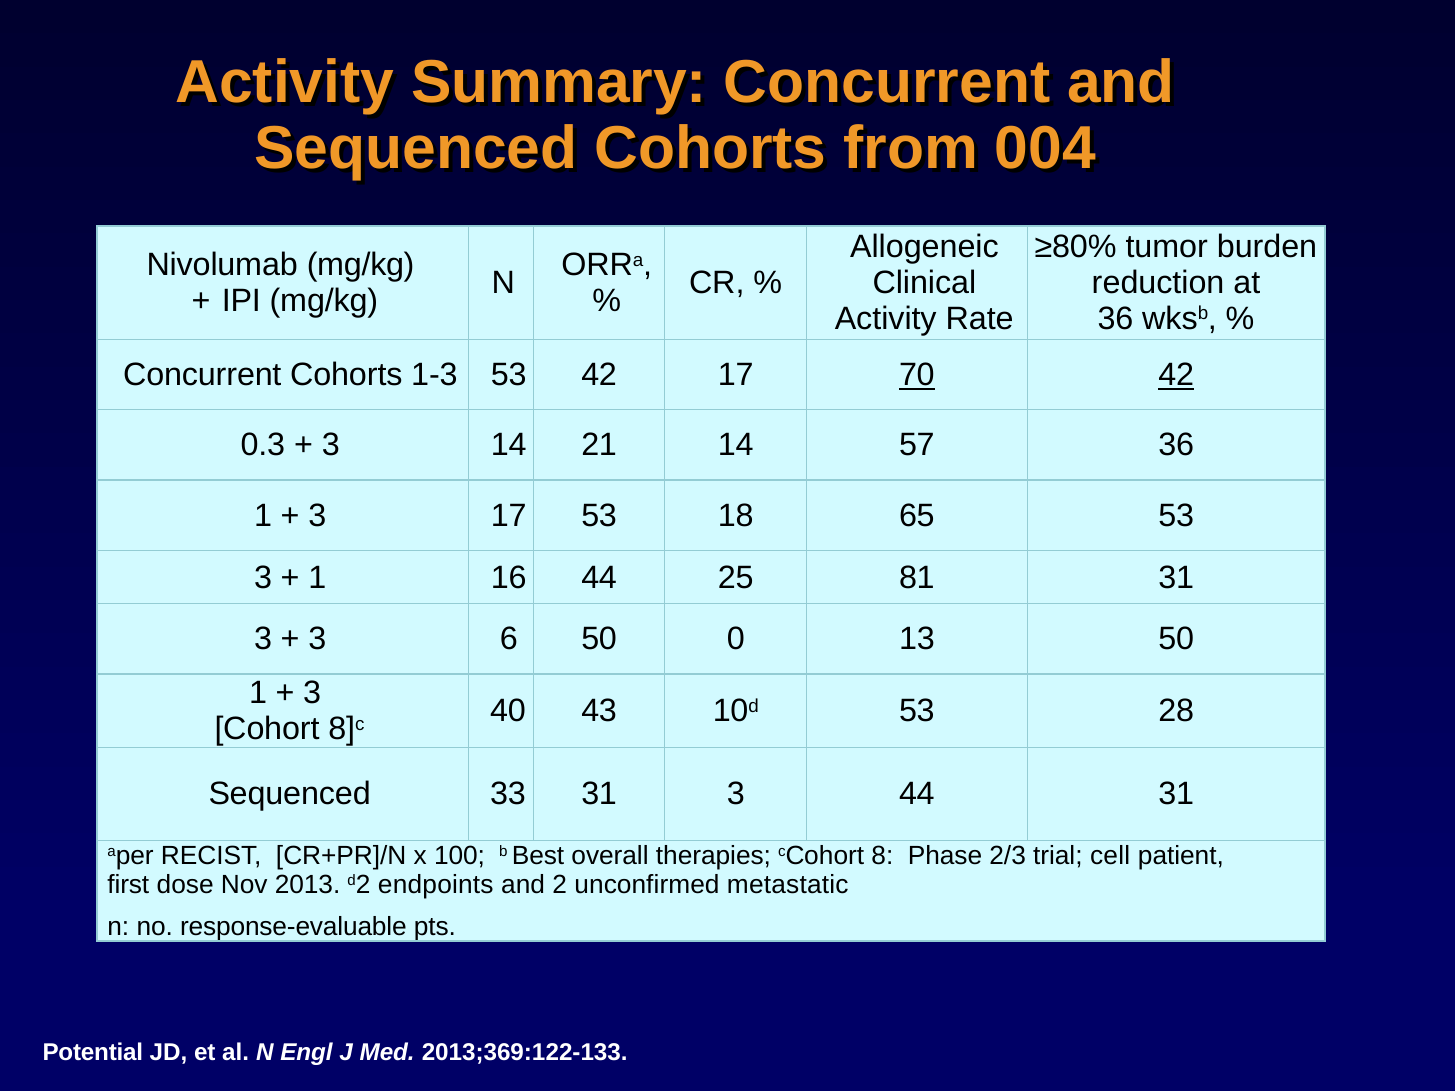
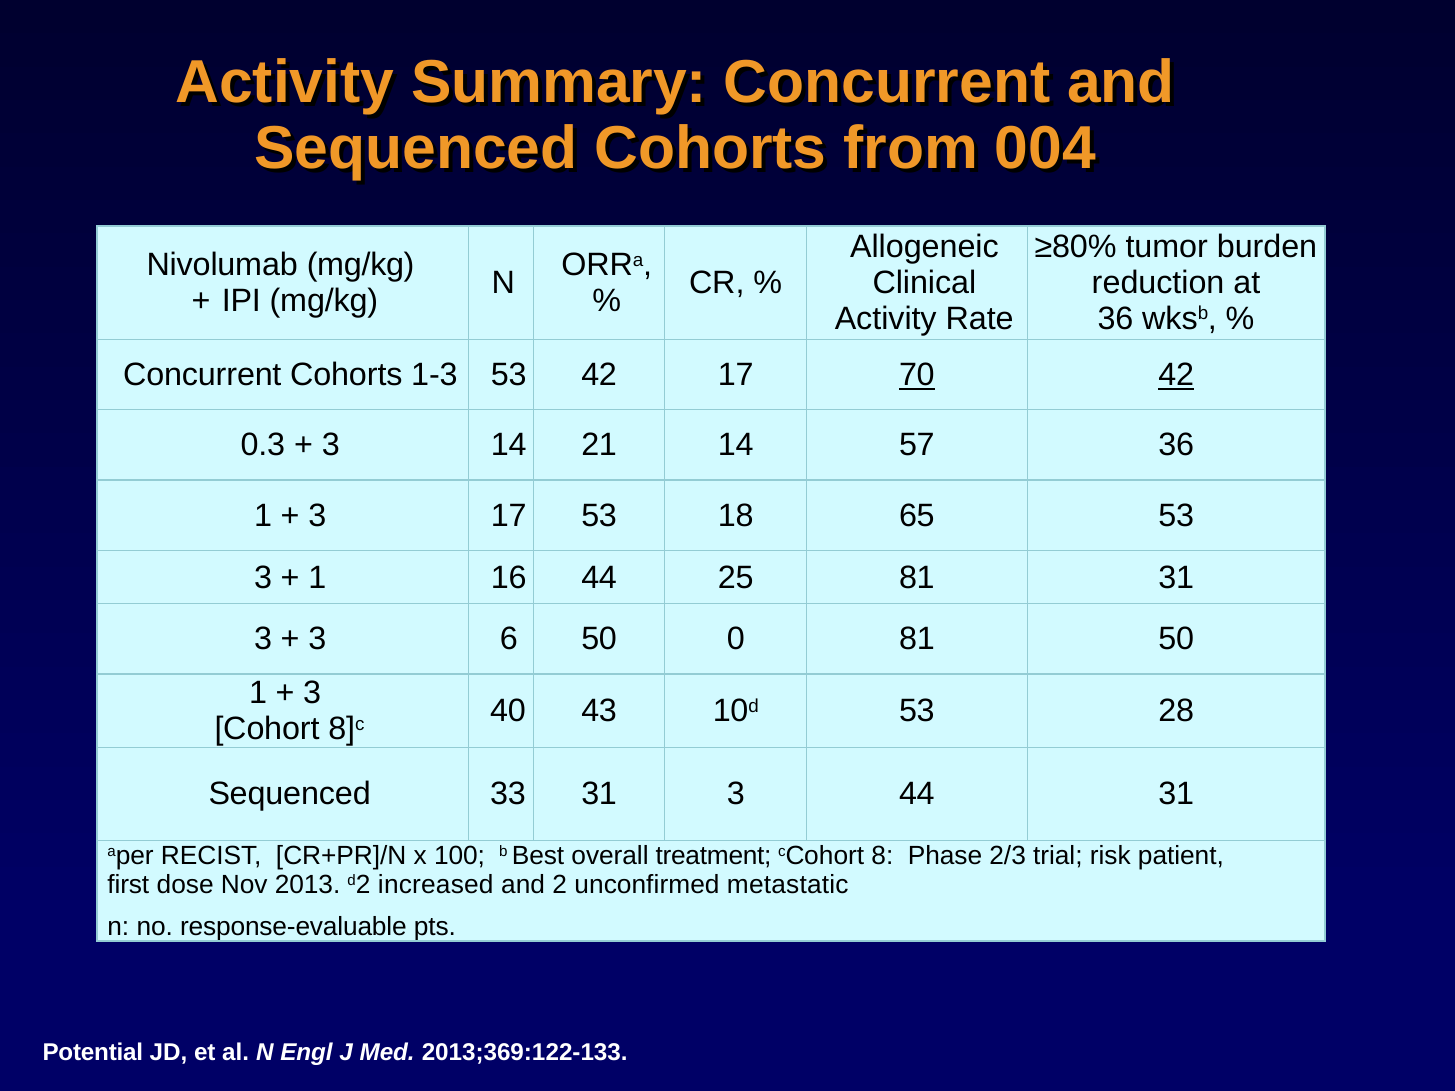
0 13: 13 -> 81
therapies: therapies -> treatment
cell: cell -> risk
endpoints: endpoints -> increased
